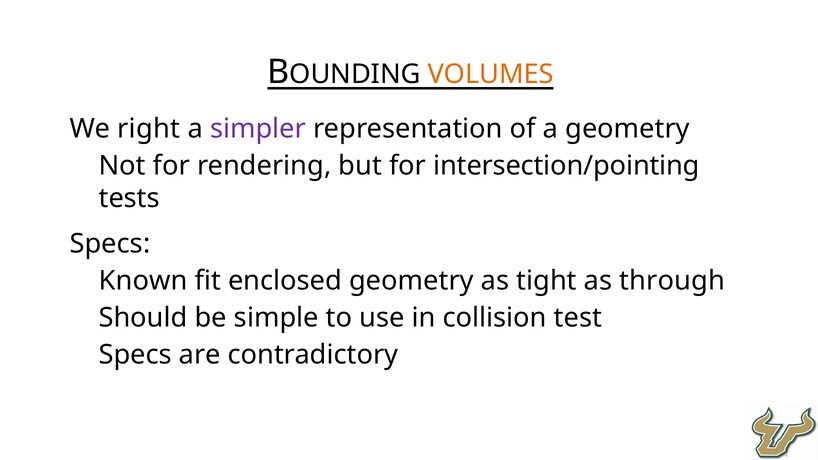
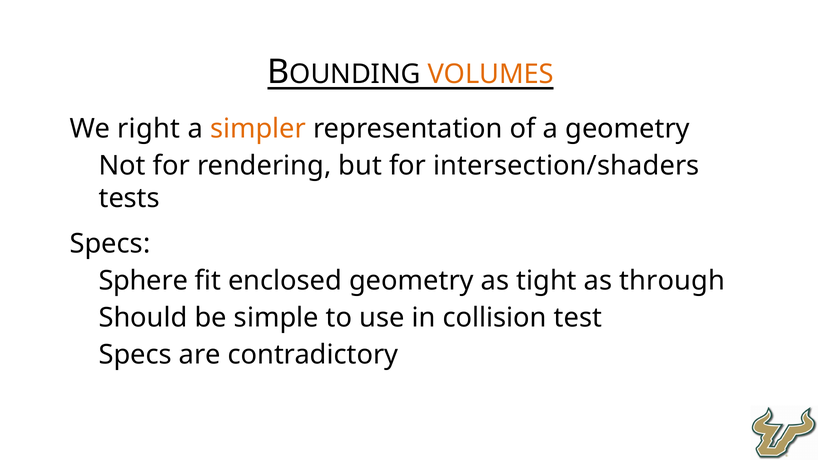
simpler colour: purple -> orange
intersection/pointing: intersection/pointing -> intersection/shaders
Known: Known -> Sphere
